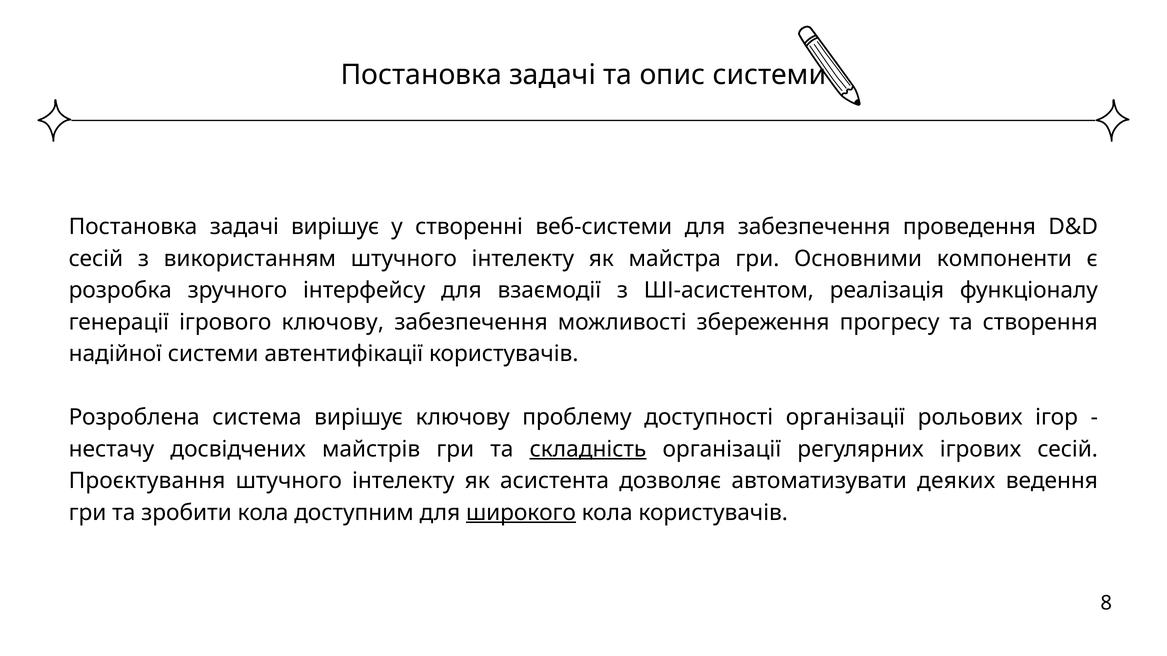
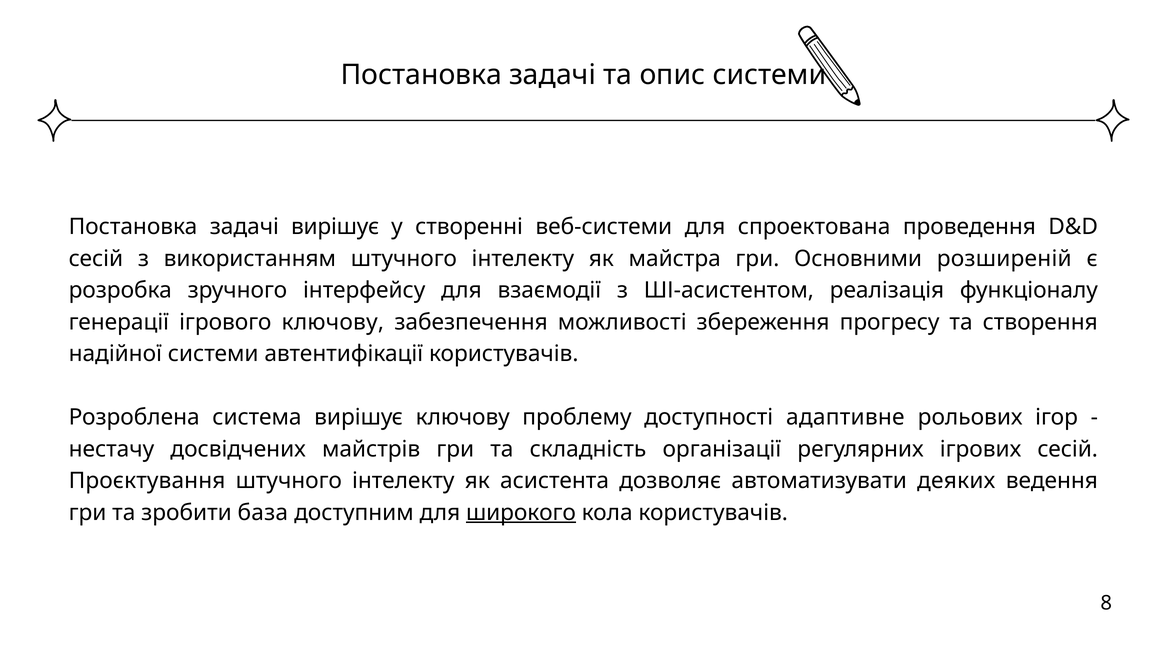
для забезпечення: забезпечення -> спроектована
компоненти: компоненти -> розширеній
доступності організації: організації -> адаптивне
складність underline: present -> none
зробити кола: кола -> база
